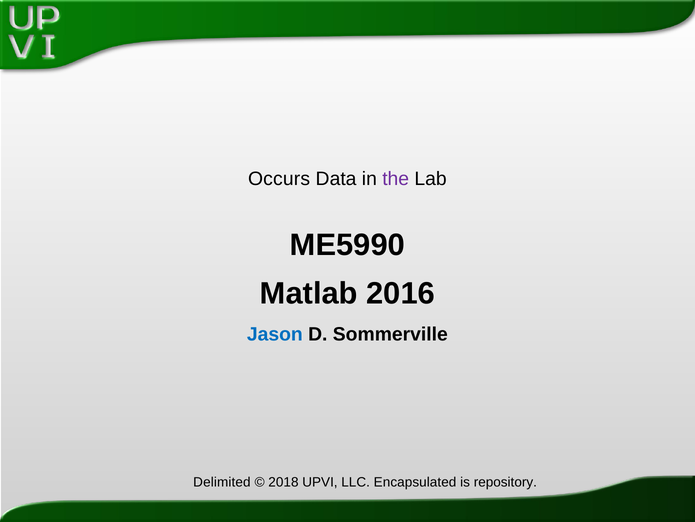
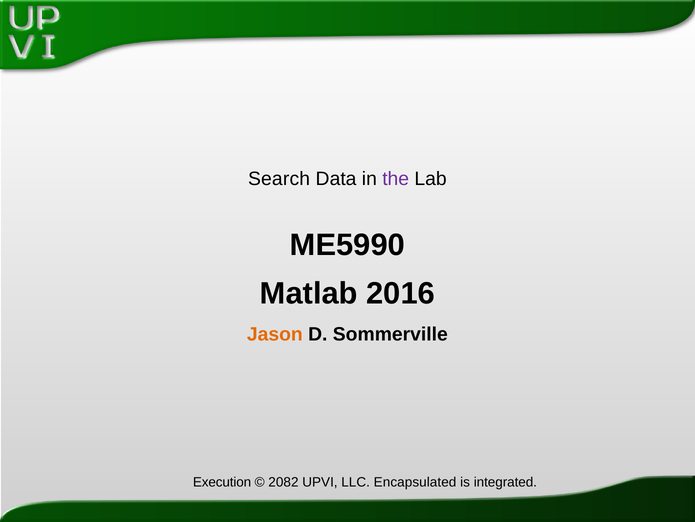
Occurs: Occurs -> Search
Jason colour: blue -> orange
Delimited: Delimited -> Execution
2018: 2018 -> 2082
repository: repository -> integrated
